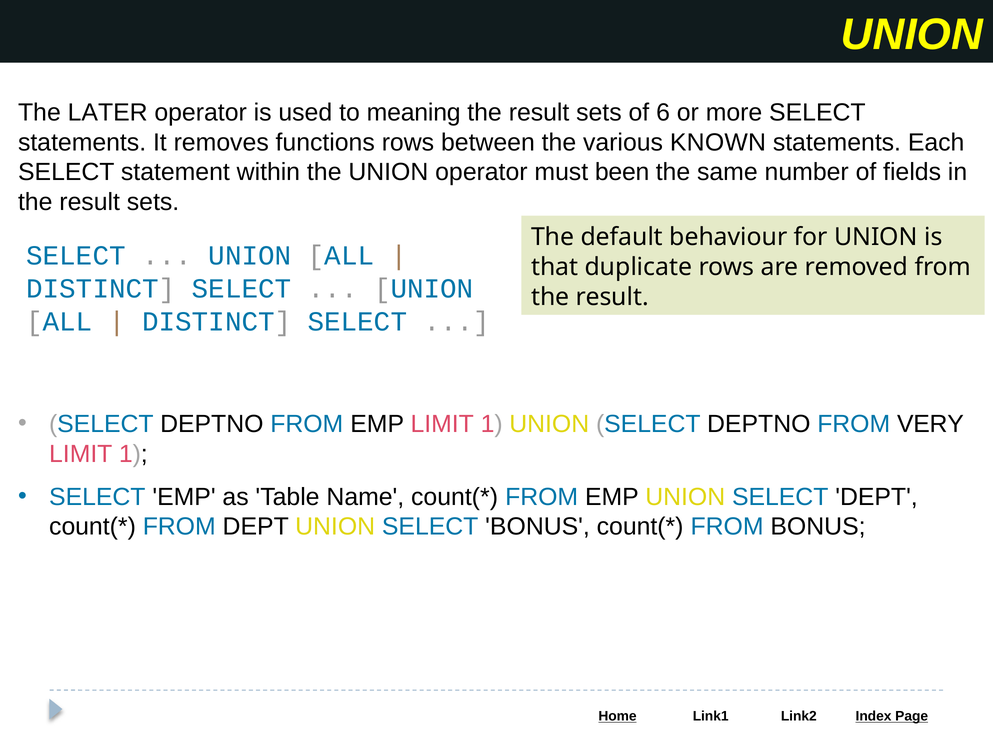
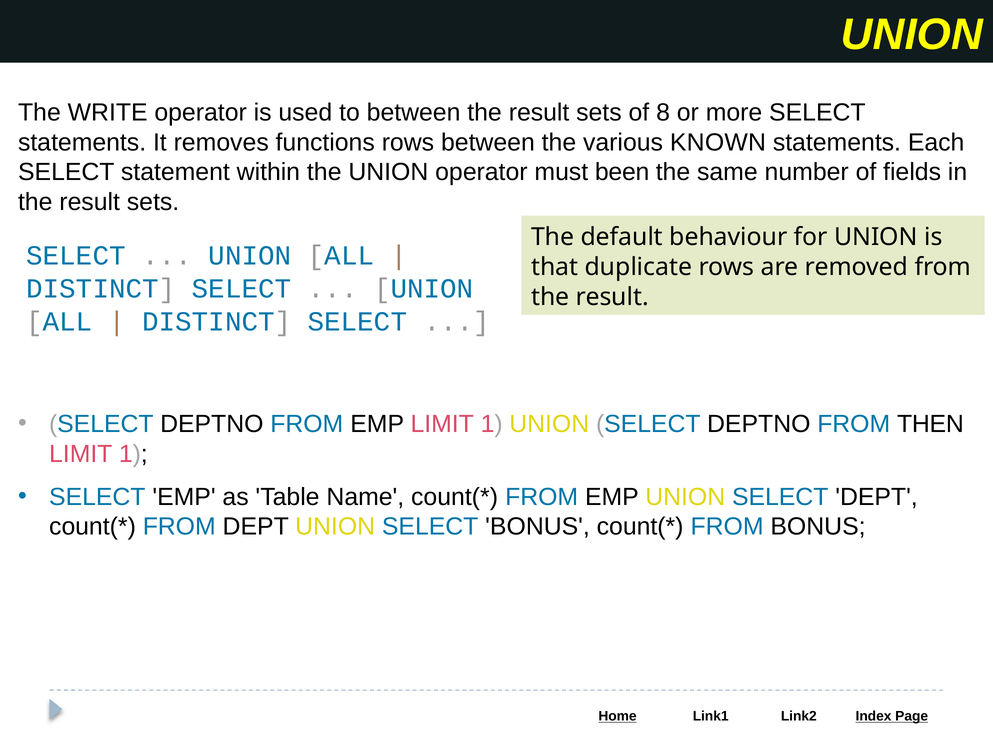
LATER: LATER -> WRITE
to meaning: meaning -> between
6: 6 -> 8
VERY: VERY -> THEN
